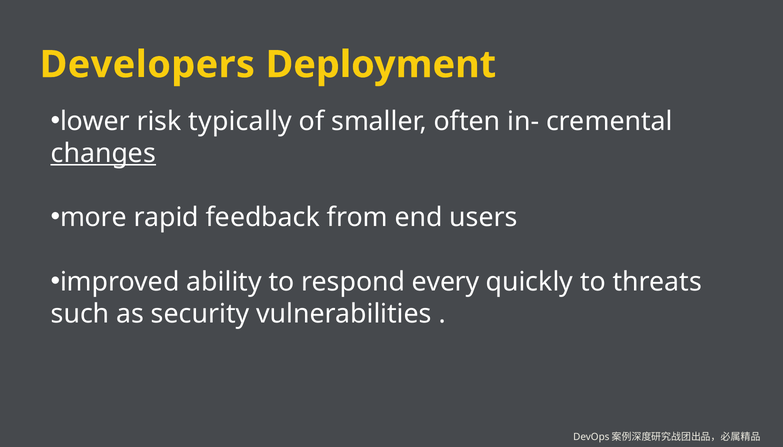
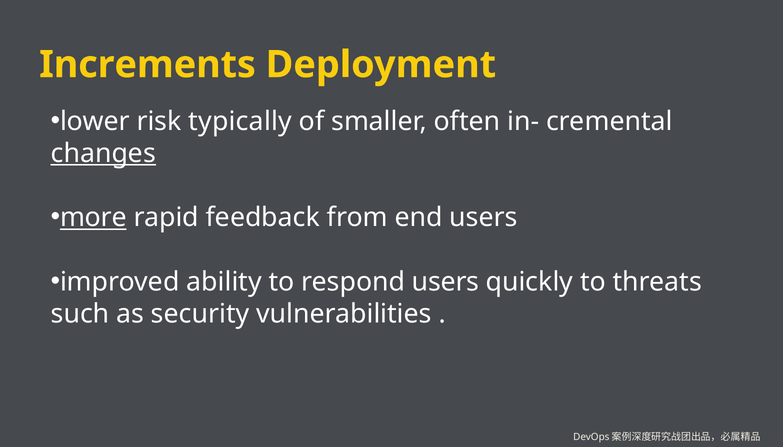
Developers: Developers -> Increments
more underline: none -> present
respond every: every -> users
